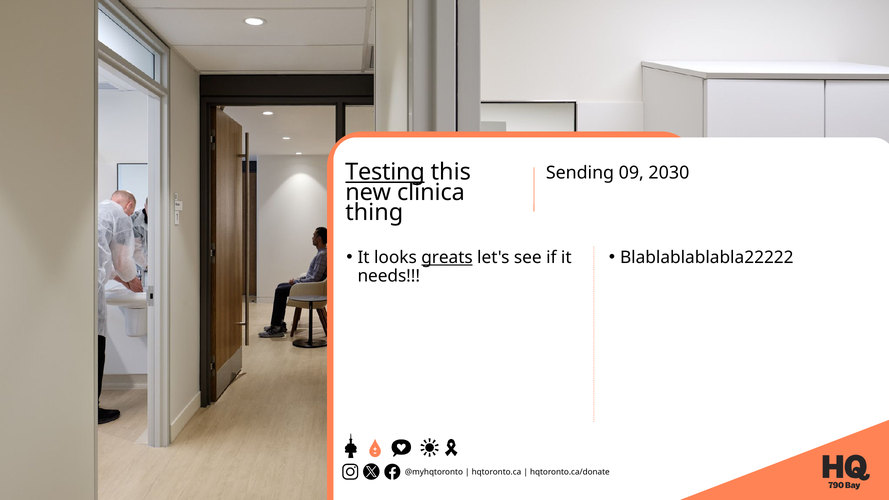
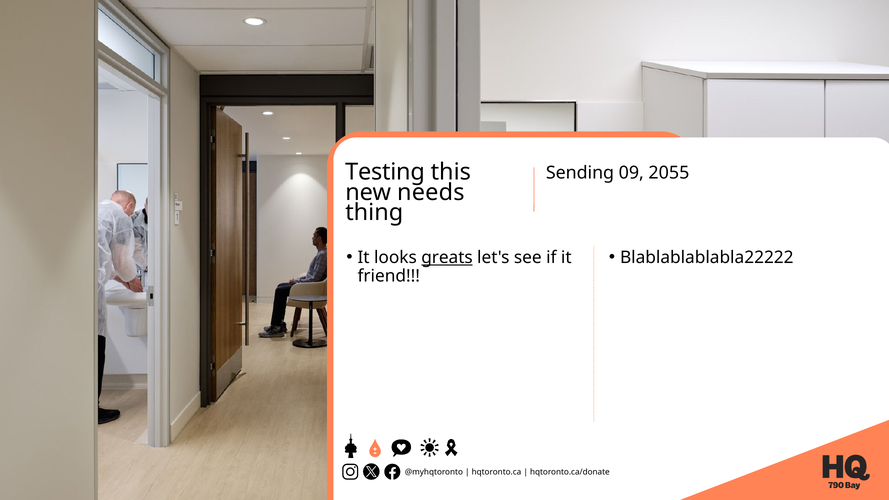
Testing underline: present -> none
2030: 2030 -> 2055
clinica: clinica -> needs
needs: needs -> friend
